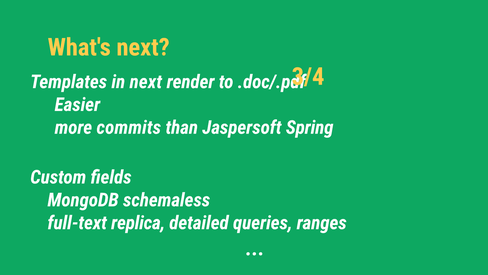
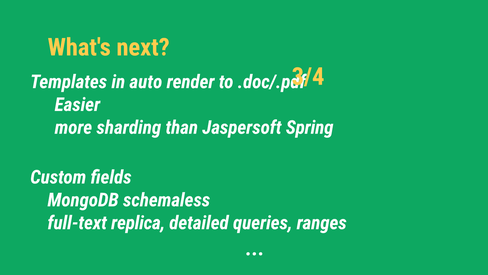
in next: next -> auto
commits: commits -> sharding
